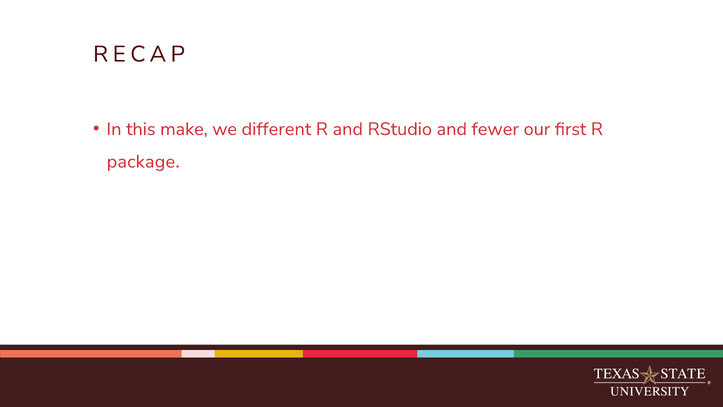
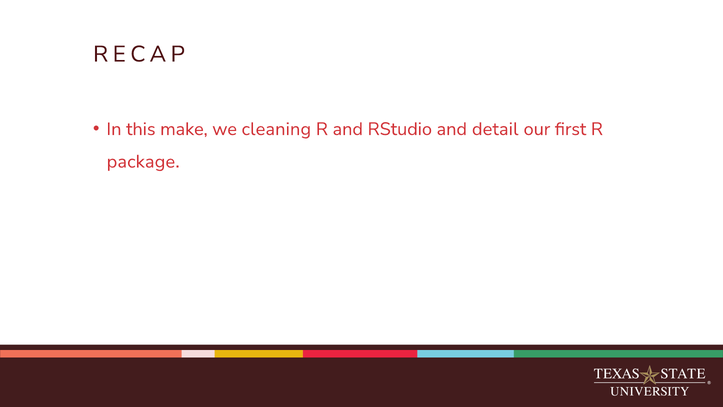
different: different -> cleaning
fewer: fewer -> detail
